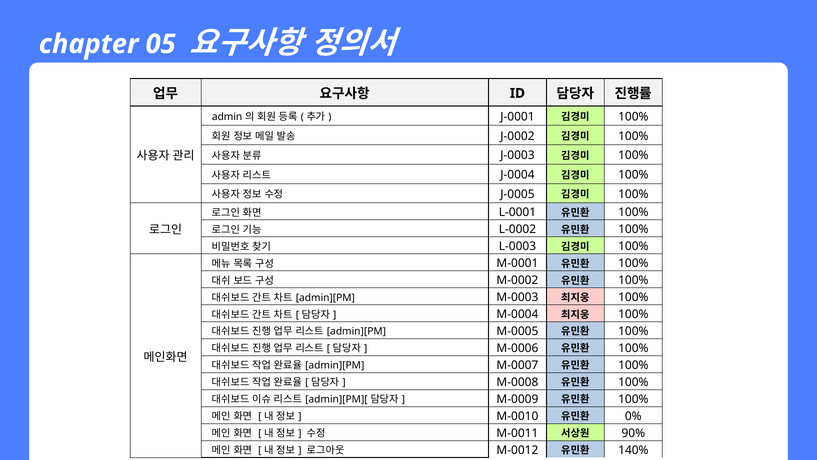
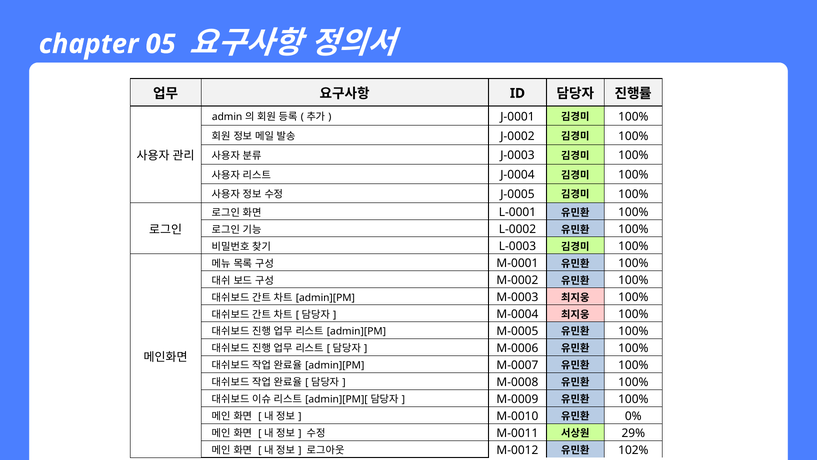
90%: 90% -> 29%
140%: 140% -> 102%
